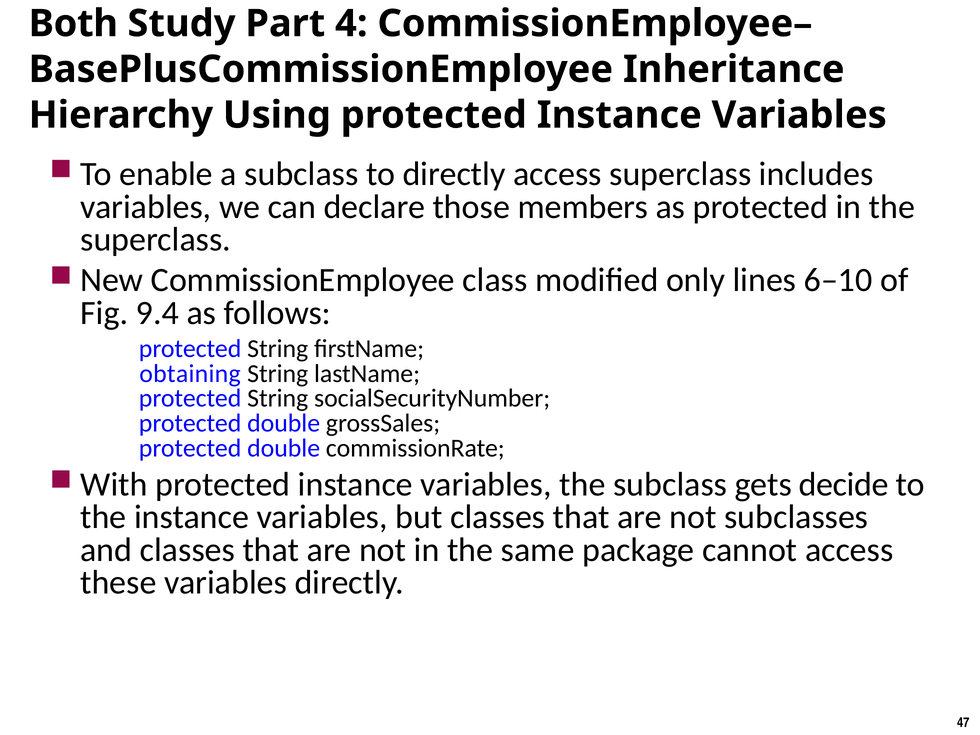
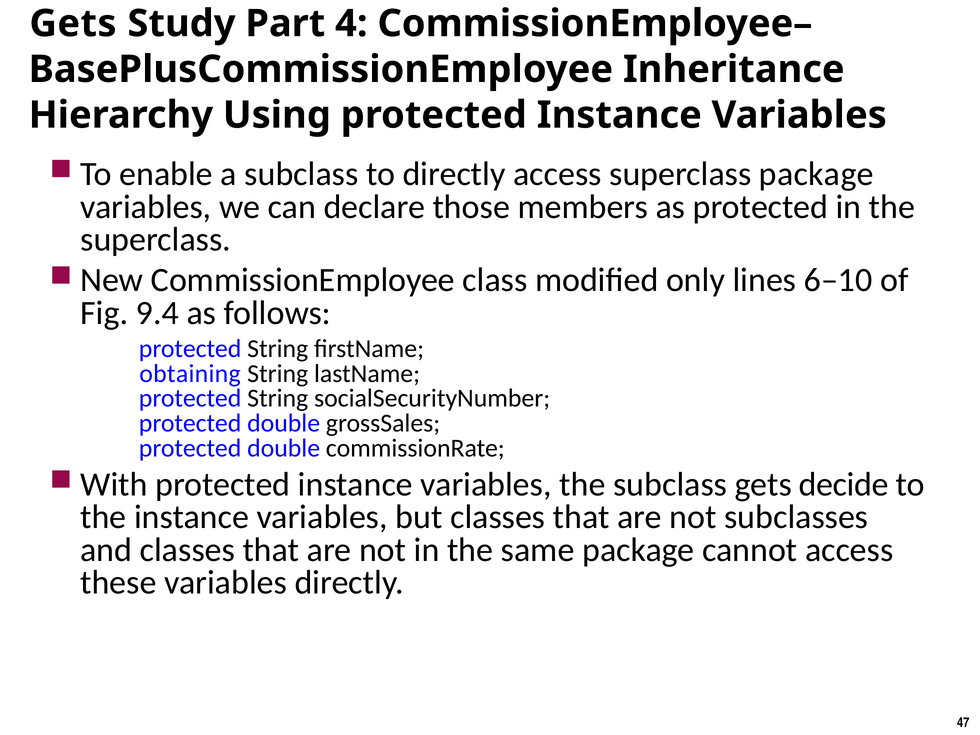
Both at (73, 24): Both -> Gets
superclass includes: includes -> package
